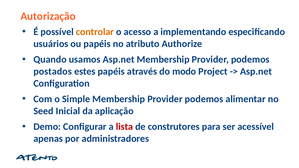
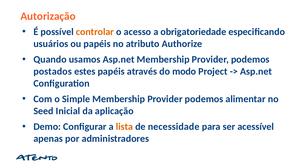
implementando: implementando -> obrigatoriedade
lista colour: red -> orange
construtores: construtores -> necessidade
